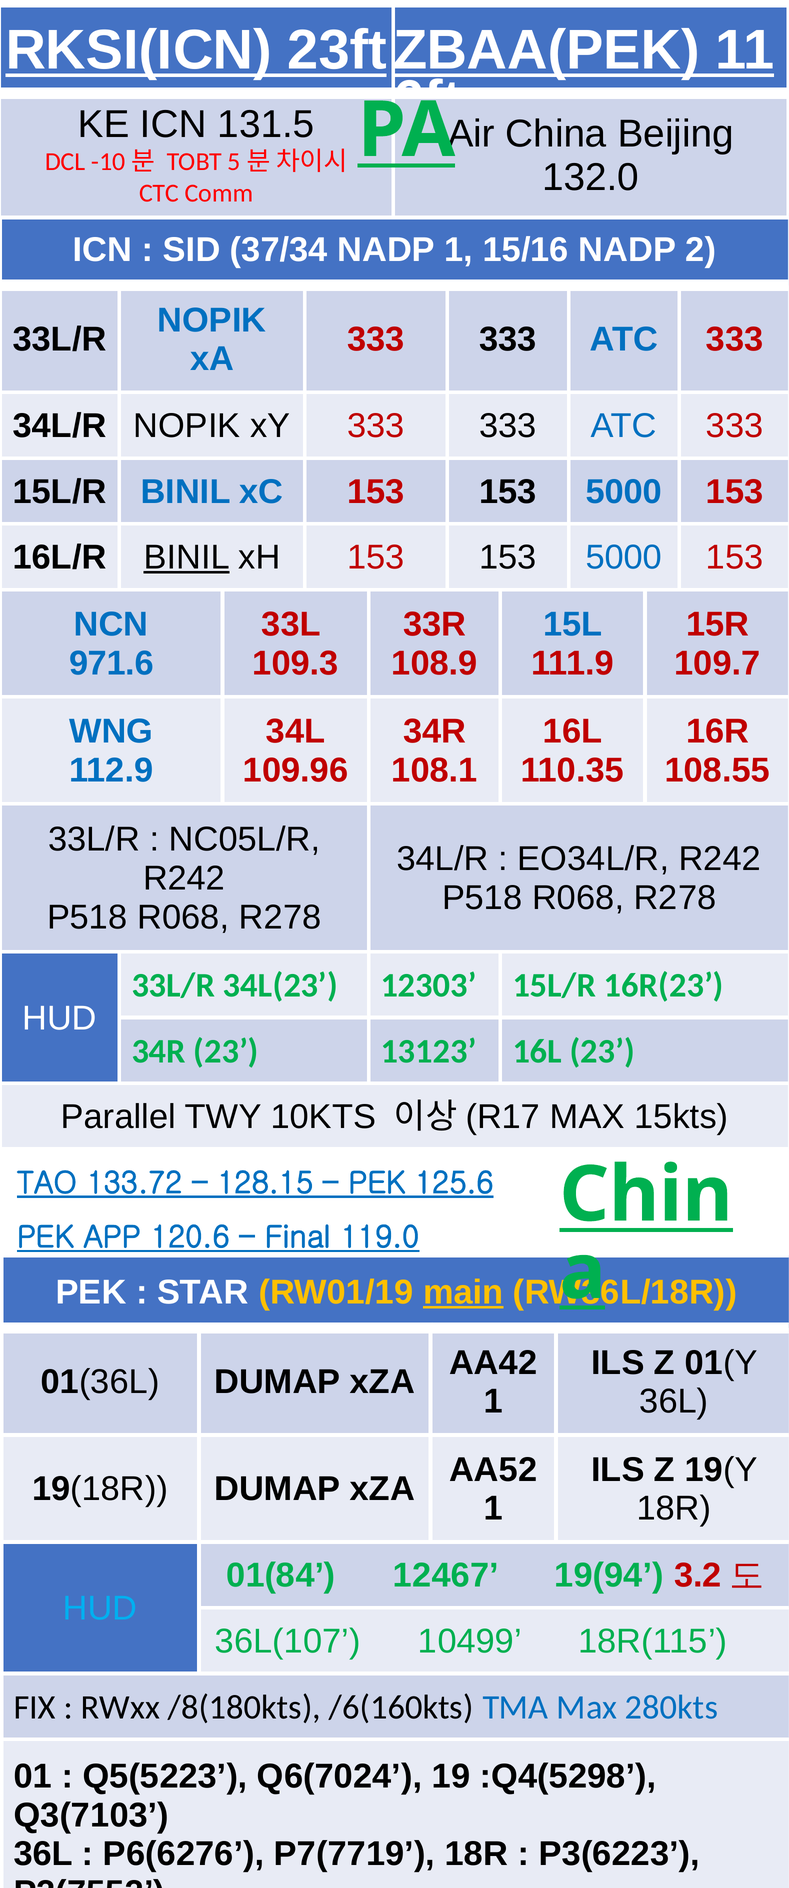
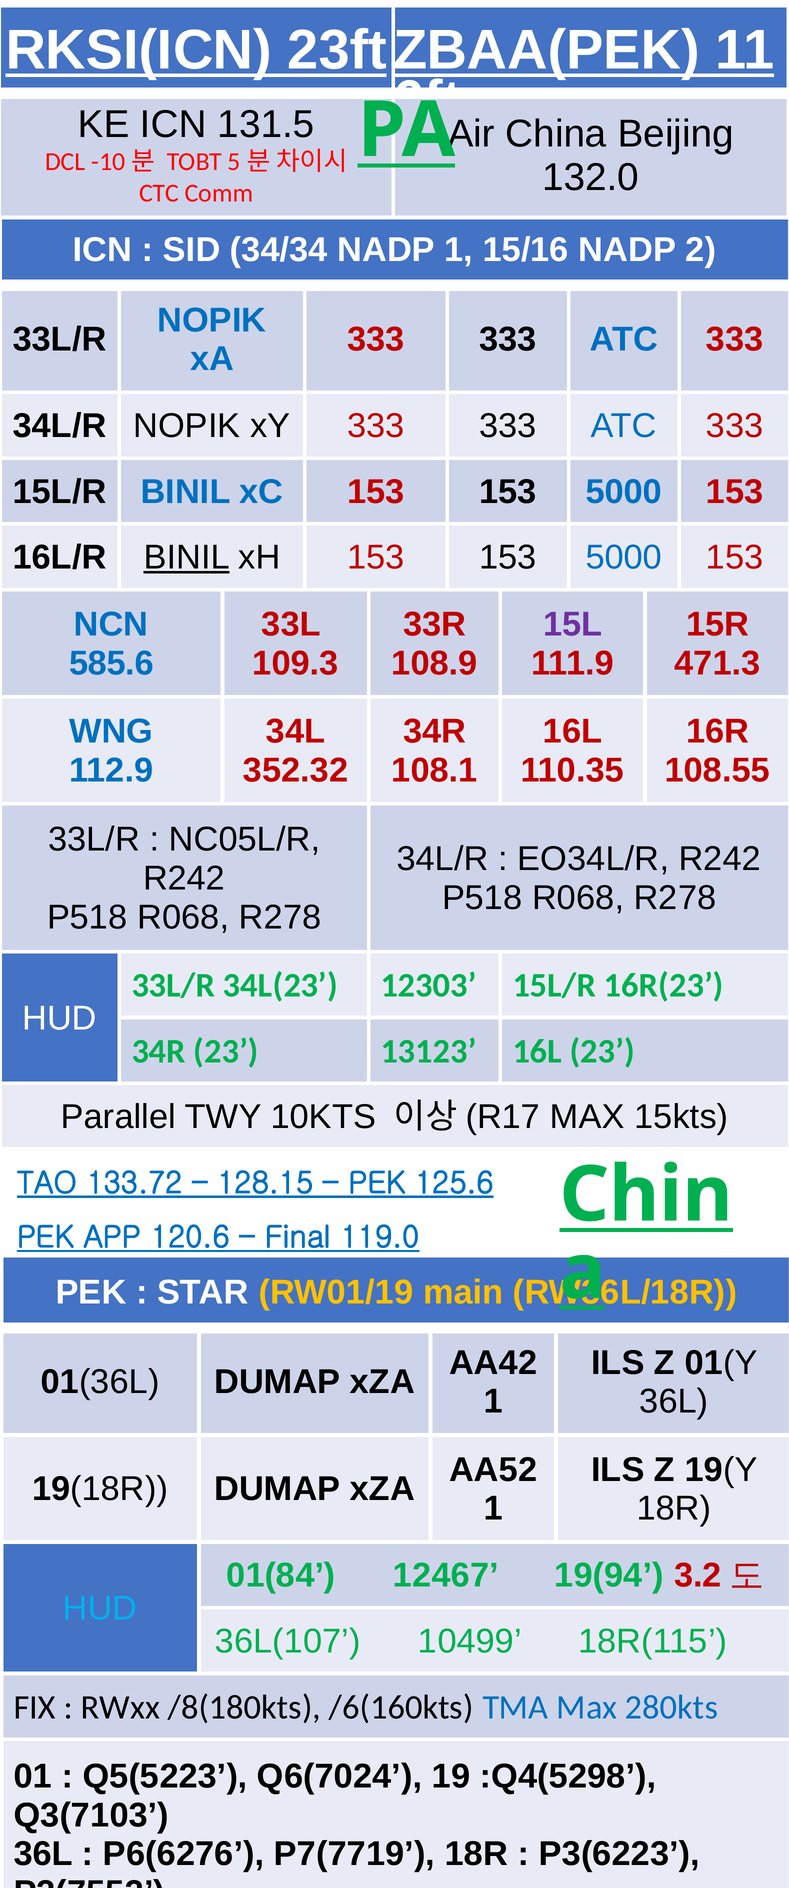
37/34: 37/34 -> 34/34
15L colour: blue -> purple
971.6: 971.6 -> 585.6
109.7: 109.7 -> 471.3
109.96: 109.96 -> 352.32
main underline: present -> none
